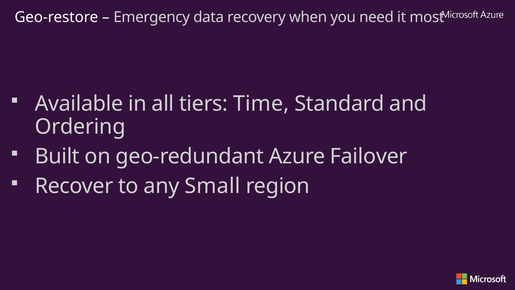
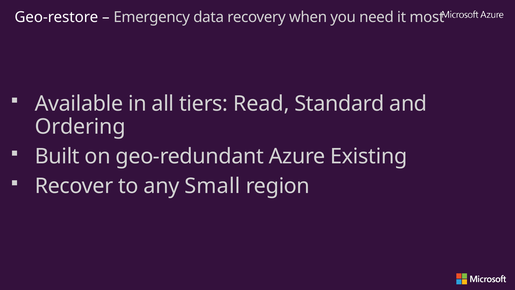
Time: Time -> Read
Failover: Failover -> Existing
